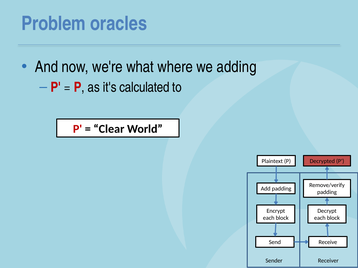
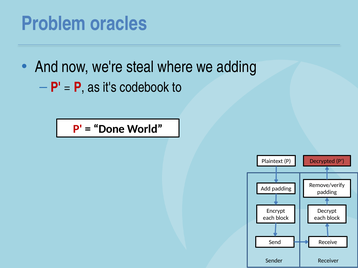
what: what -> steal
calculated: calculated -> codebook
Clear: Clear -> Done
